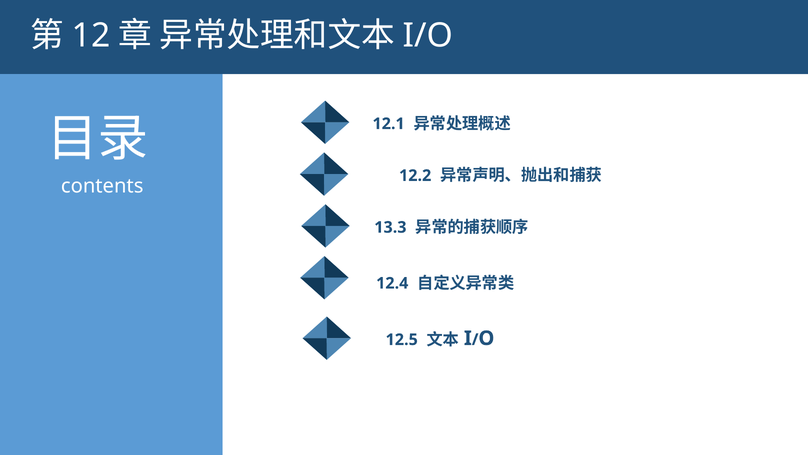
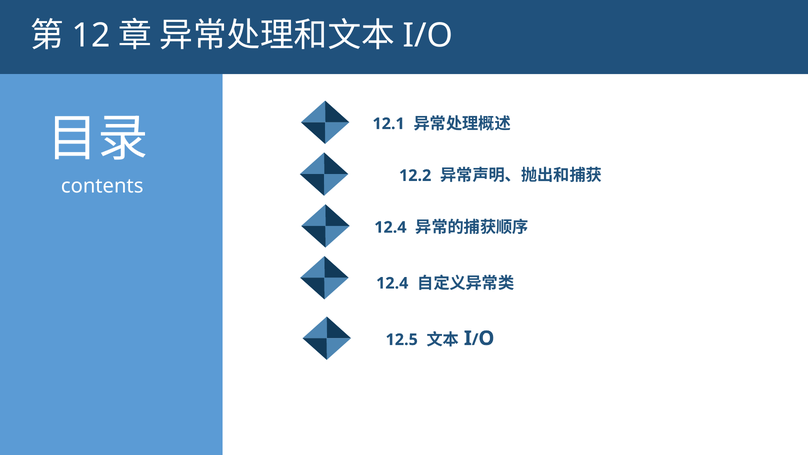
13.3 at (390, 227): 13.3 -> 12.4
